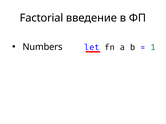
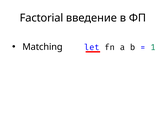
Numbers: Numbers -> Matching
